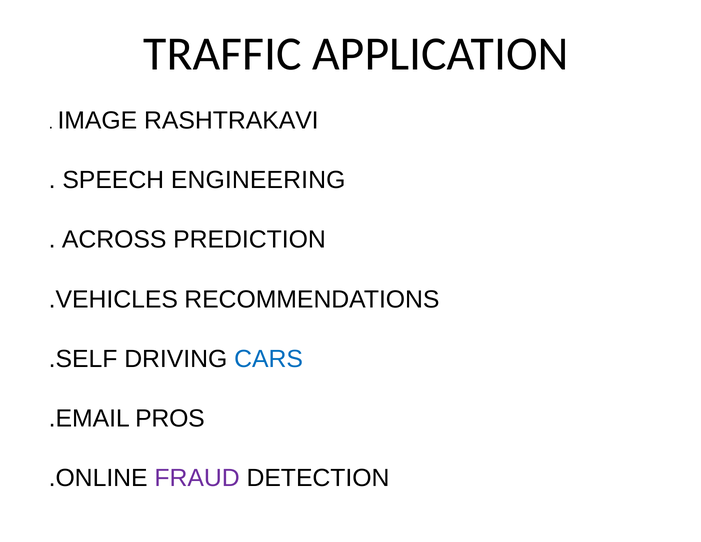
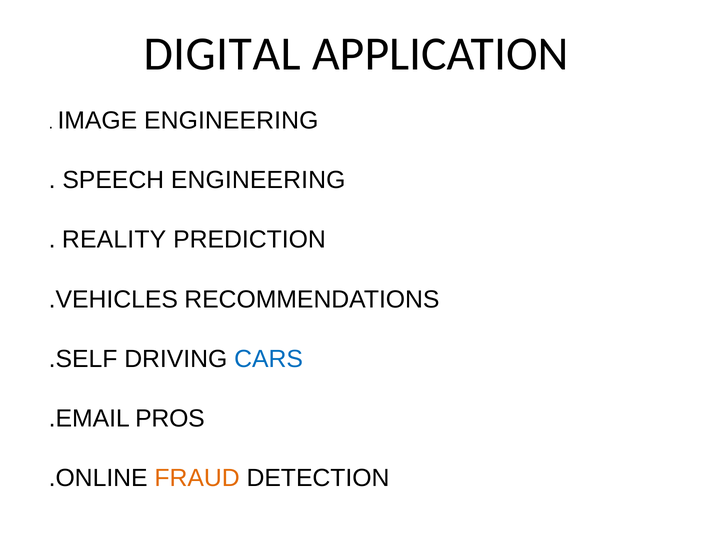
TRAFFIC: TRAFFIC -> DIGITAL
IMAGE RASHTRAKAVI: RASHTRAKAVI -> ENGINEERING
ACROSS: ACROSS -> REALITY
FRAUD colour: purple -> orange
